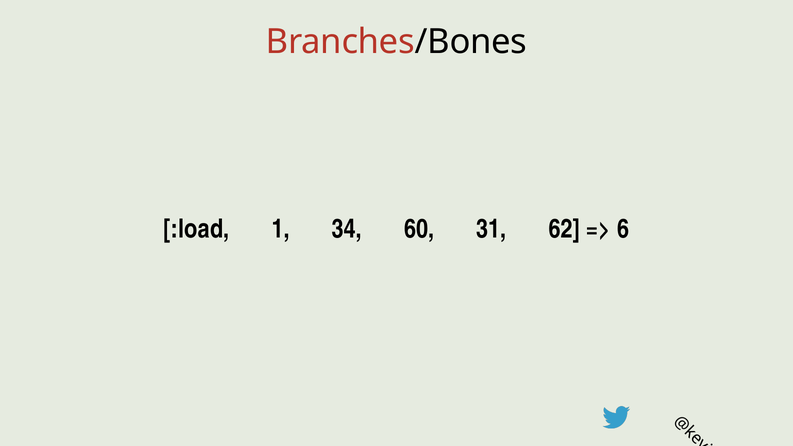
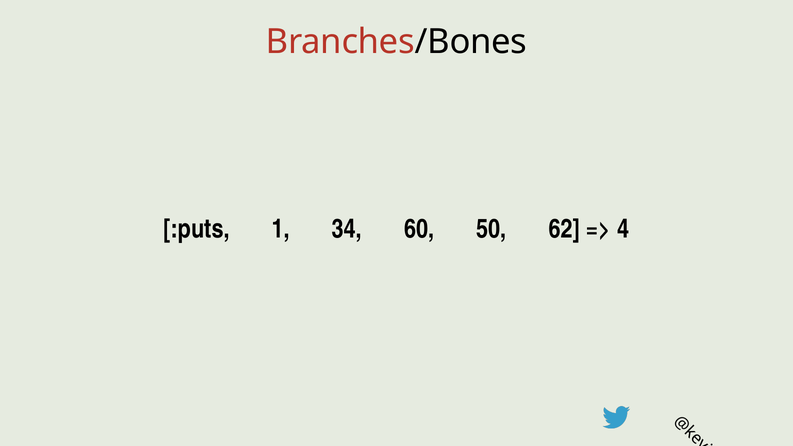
:load: :load -> :puts
31: 31 -> 50
6: 6 -> 4
